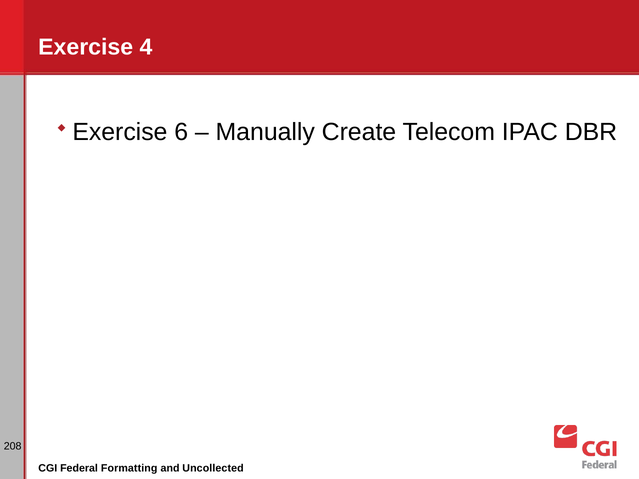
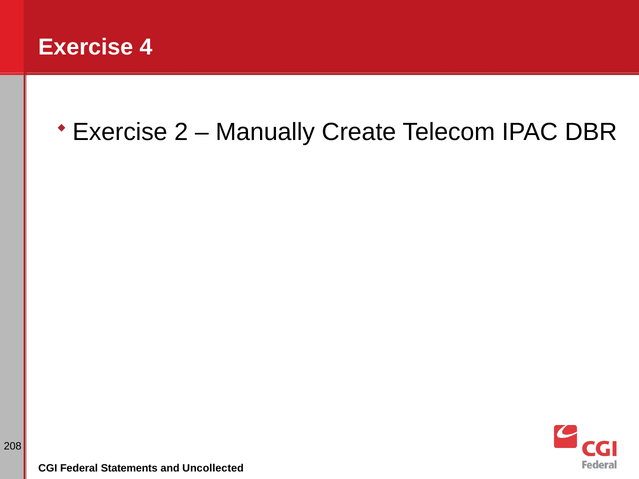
6: 6 -> 2
Formatting: Formatting -> Statements
